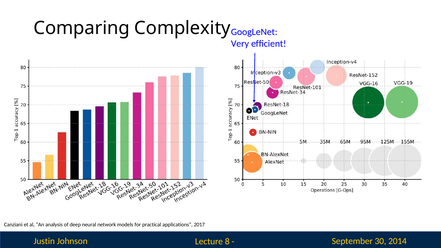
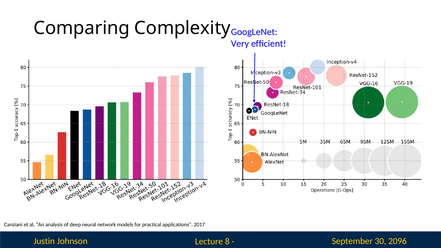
2014: 2014 -> 2096
